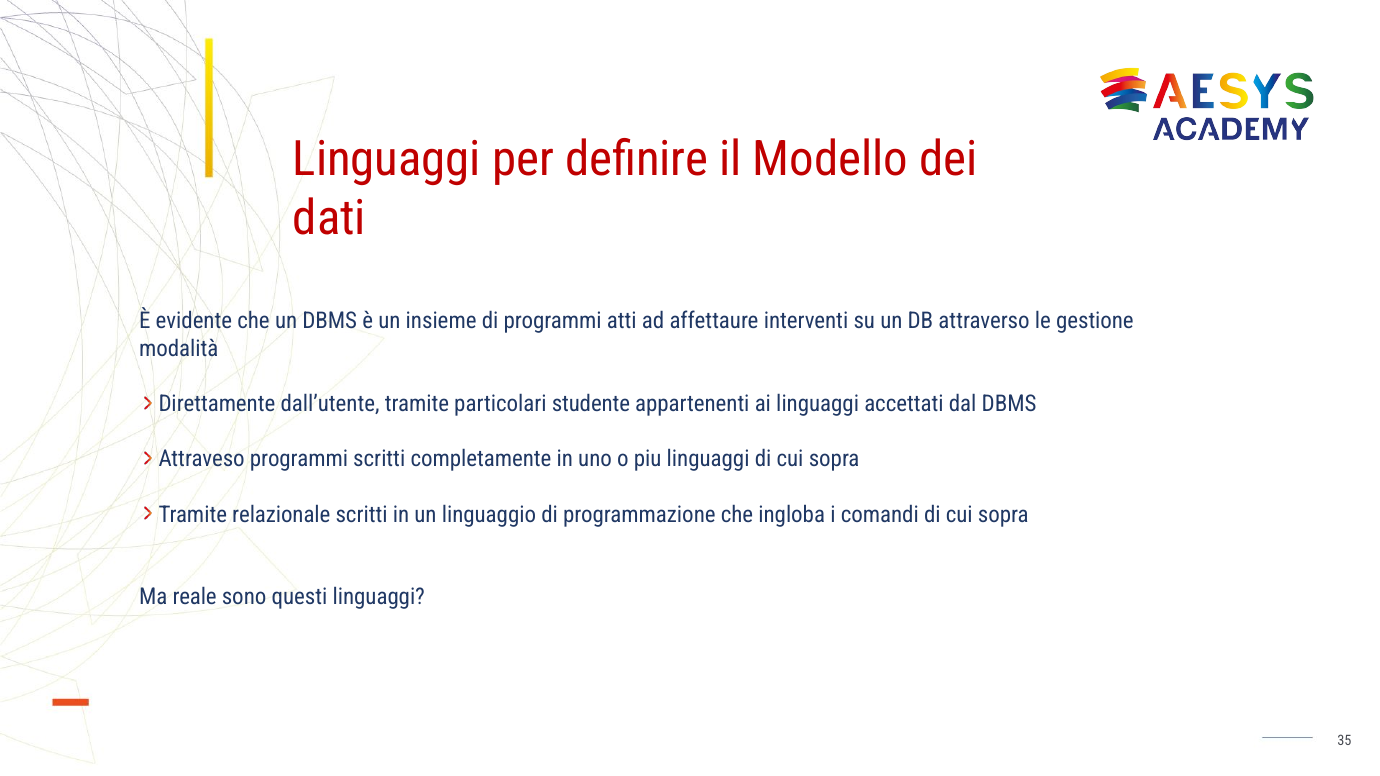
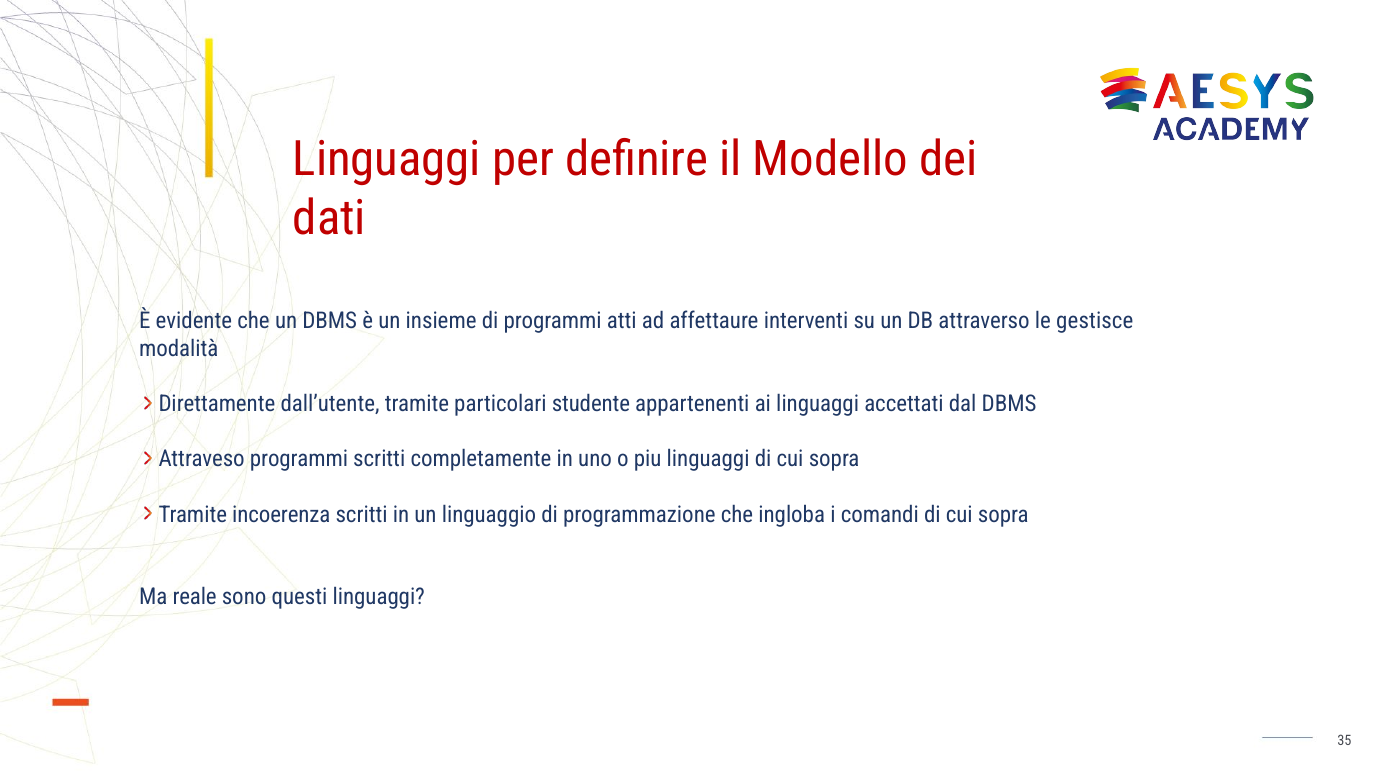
gestione: gestione -> gestisce
relazionale: relazionale -> incoerenza
